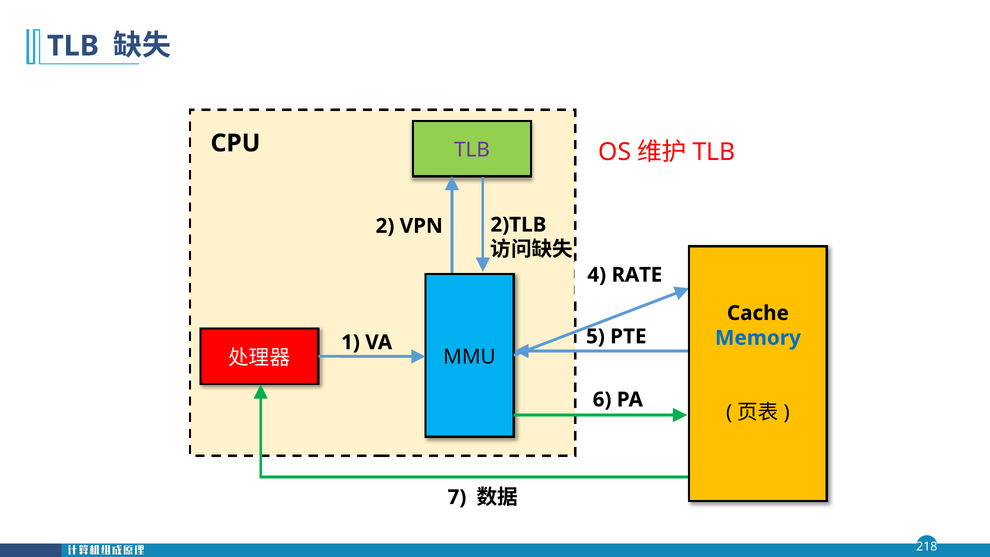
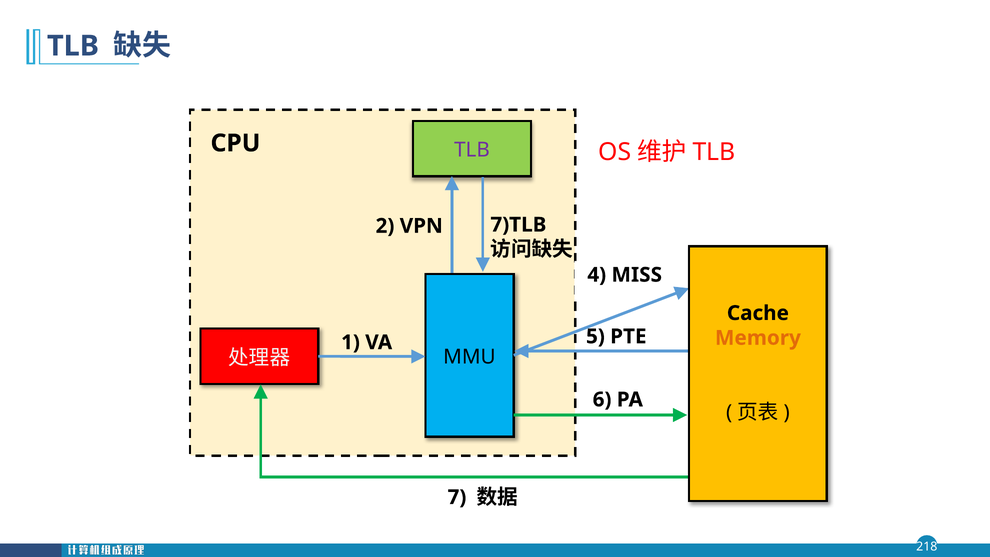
2)TLB: 2)TLB -> 7)TLB
RATE: RATE -> MISS
Memory colour: blue -> orange
